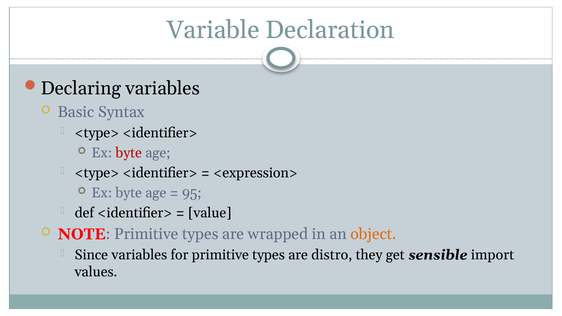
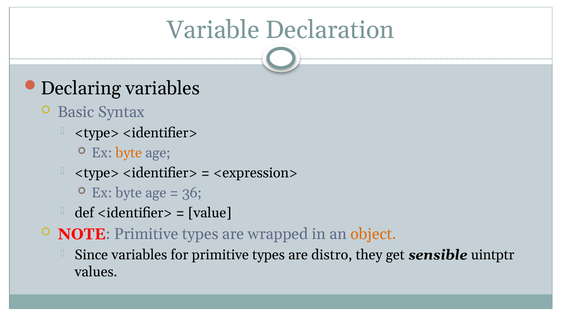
byte at (129, 153) colour: red -> orange
95: 95 -> 36
import: import -> uintptr
